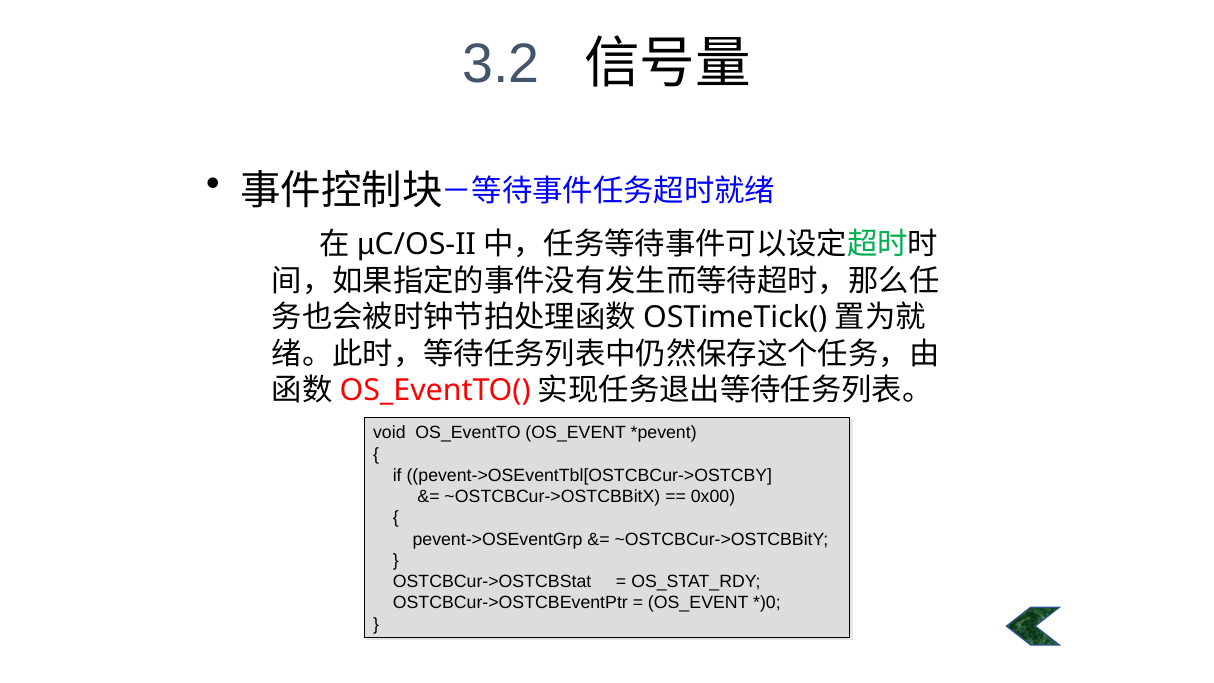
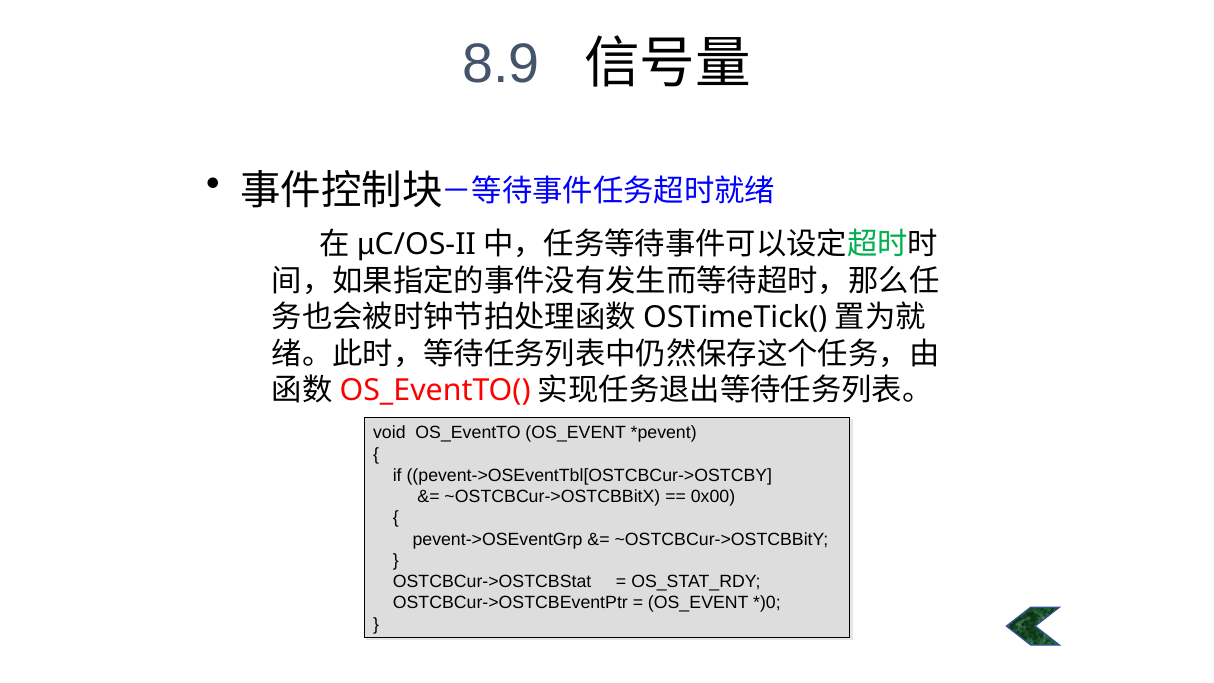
3.2: 3.2 -> 8.9
